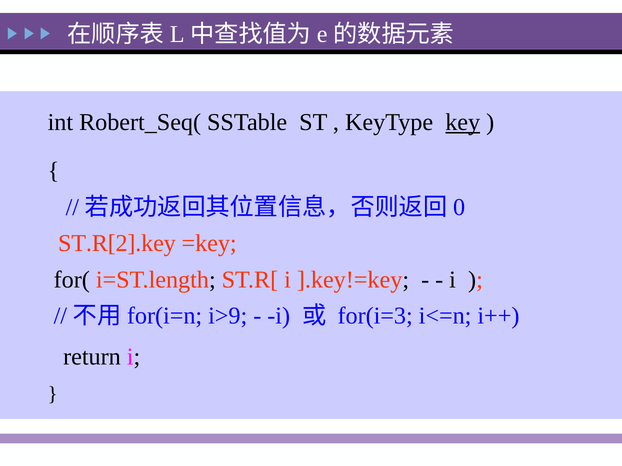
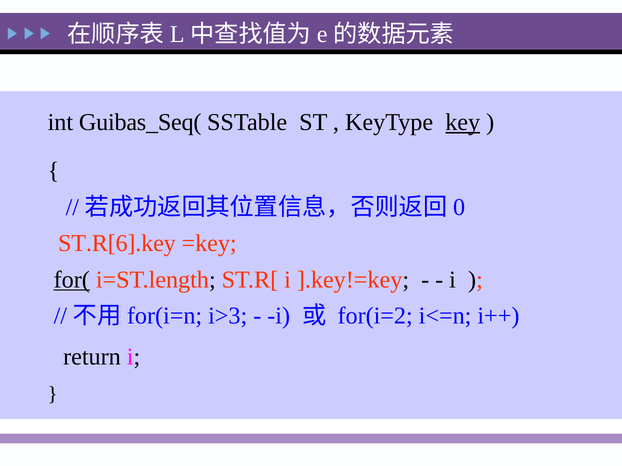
Robert_Seq(: Robert_Seq( -> Guibas_Seq(
ST.R[2].key: ST.R[2].key -> ST.R[6].key
for( underline: none -> present
i>9: i>9 -> i>3
for(i=3: for(i=3 -> for(i=2
